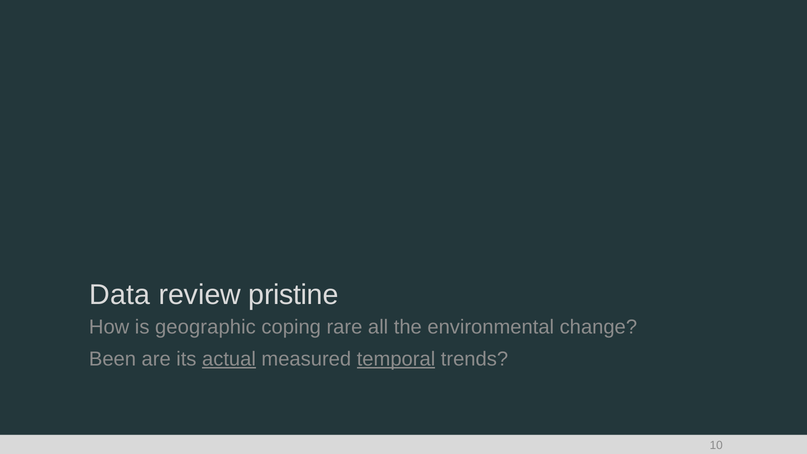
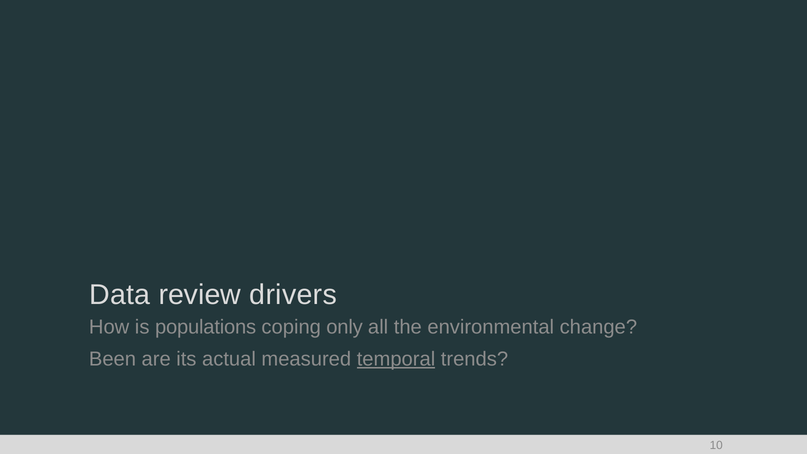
pristine: pristine -> drivers
geographic: geographic -> populations
rare: rare -> only
actual underline: present -> none
